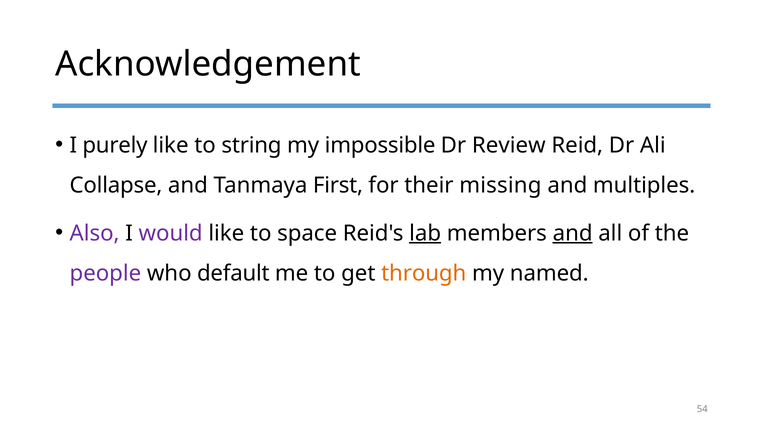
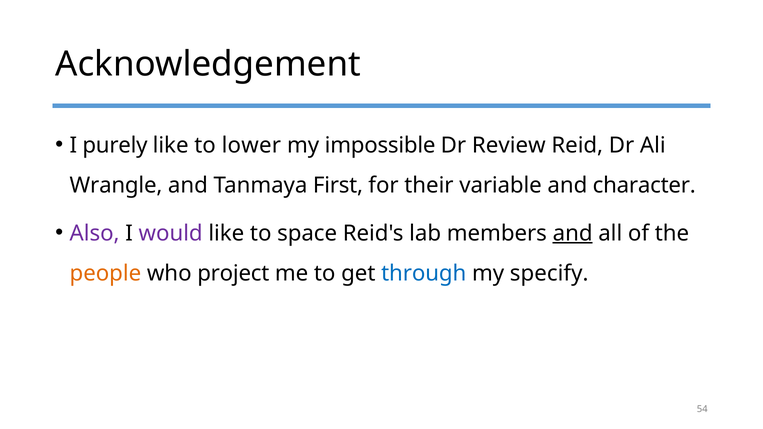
string: string -> lower
Collapse: Collapse -> Wrangle
missing: missing -> variable
multiples: multiples -> character
lab underline: present -> none
people colour: purple -> orange
default: default -> project
through colour: orange -> blue
named: named -> specify
